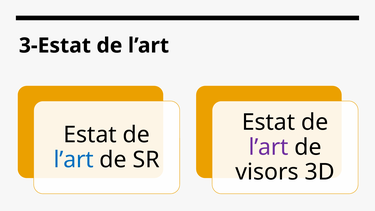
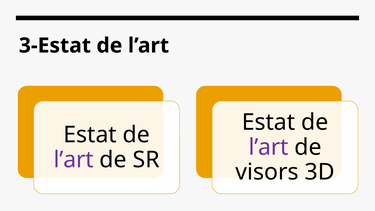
l’art at (74, 160) colour: blue -> purple
